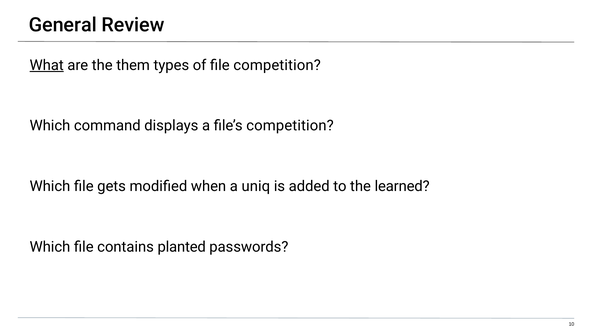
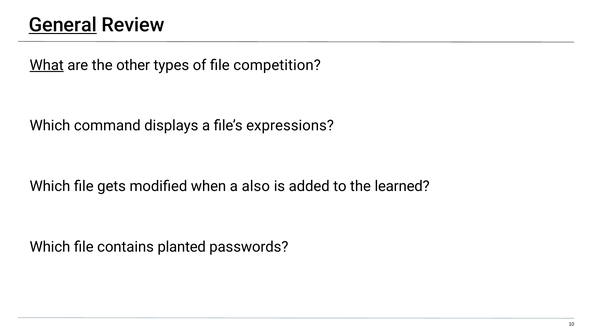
General underline: none -> present
them: them -> other
file’s competition: competition -> expressions
uniq: uniq -> also
